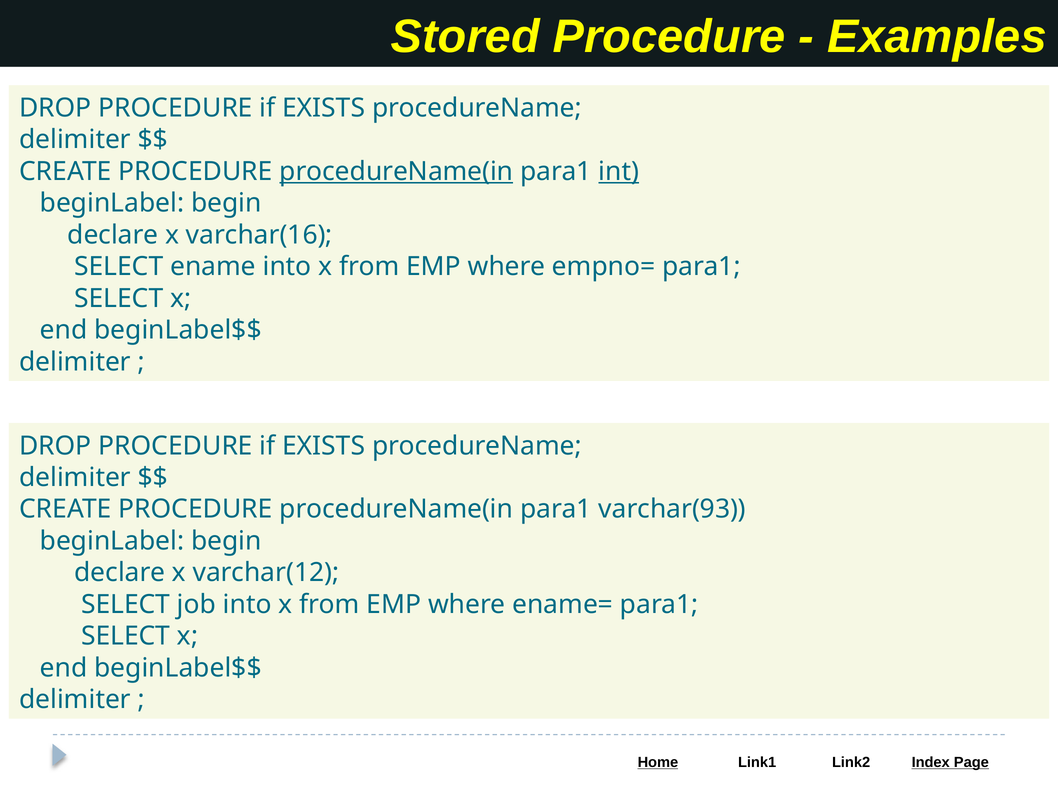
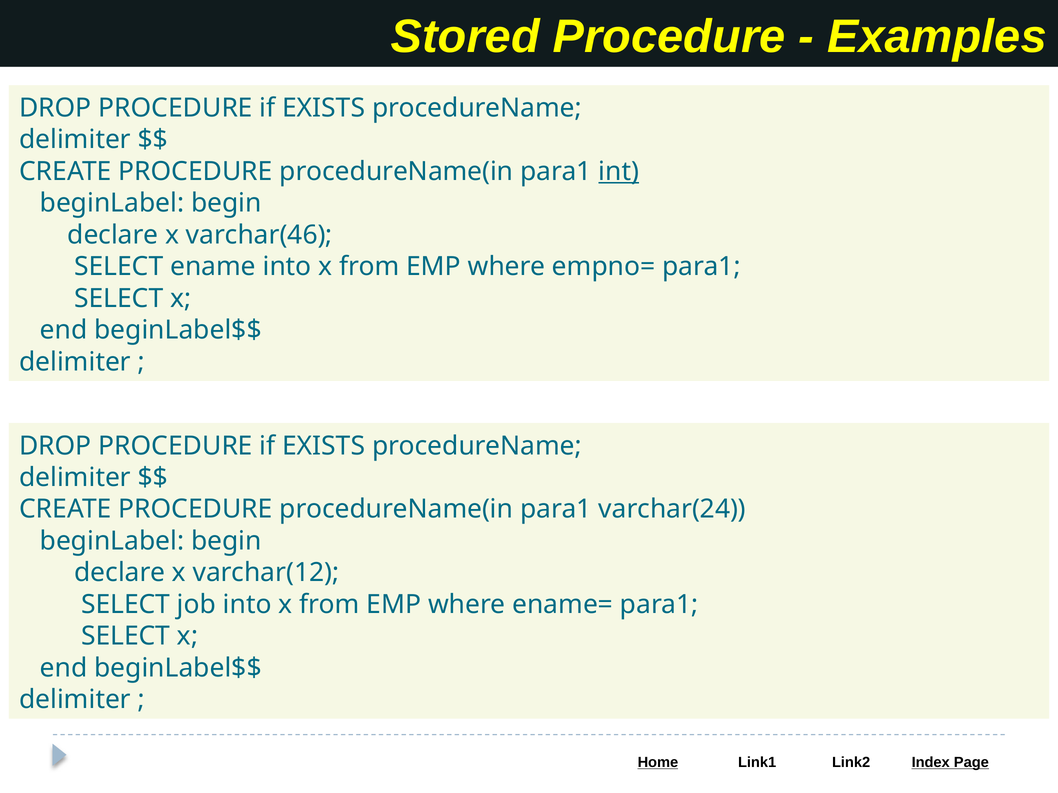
procedureName(in at (396, 172) underline: present -> none
varchar(16: varchar(16 -> varchar(46
varchar(93: varchar(93 -> varchar(24
